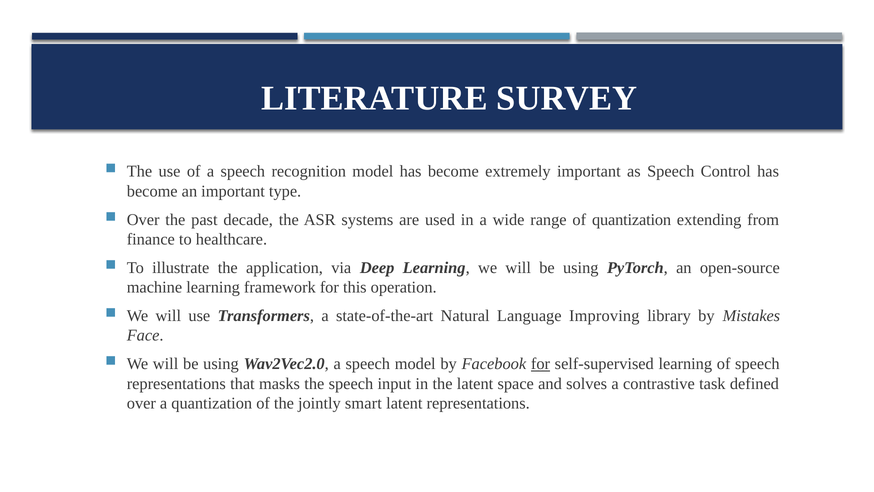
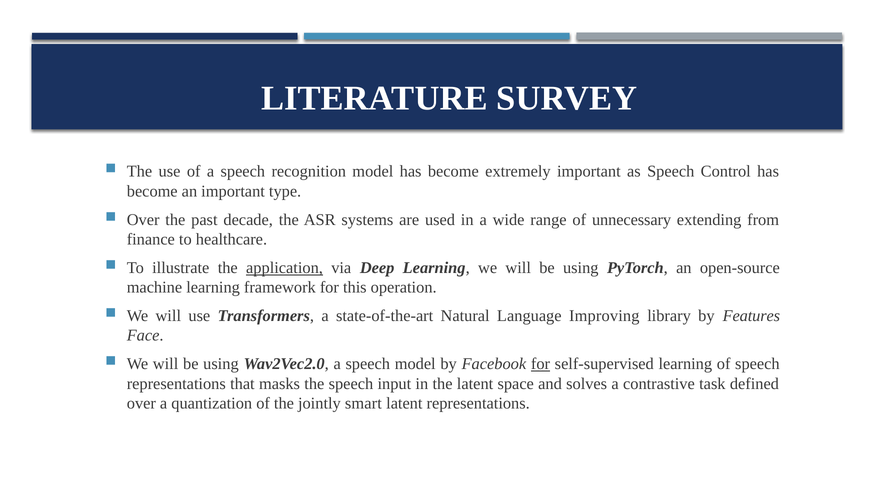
of quantization: quantization -> unnecessary
application underline: none -> present
Mistakes: Mistakes -> Features
